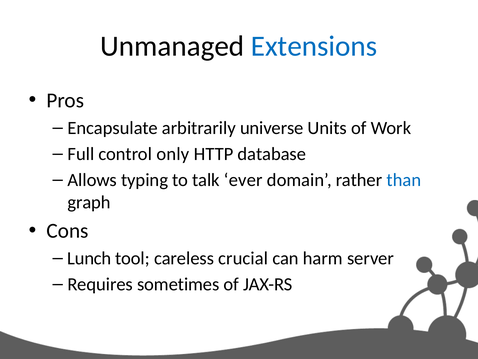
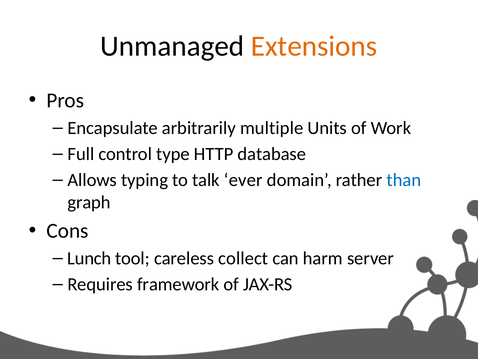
Extensions colour: blue -> orange
universe: universe -> multiple
only: only -> type
crucial: crucial -> collect
sometimes: sometimes -> framework
